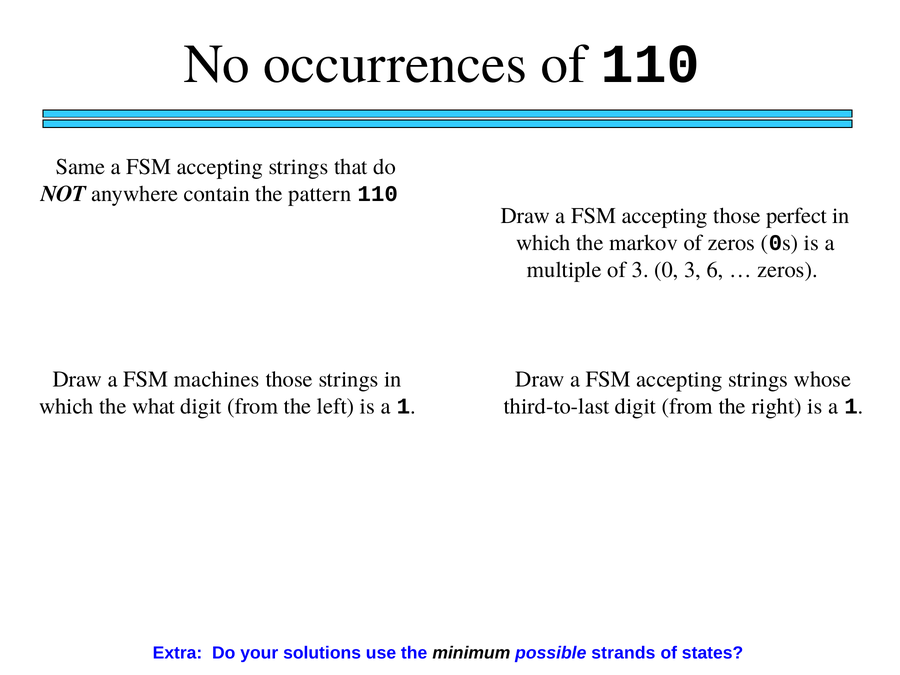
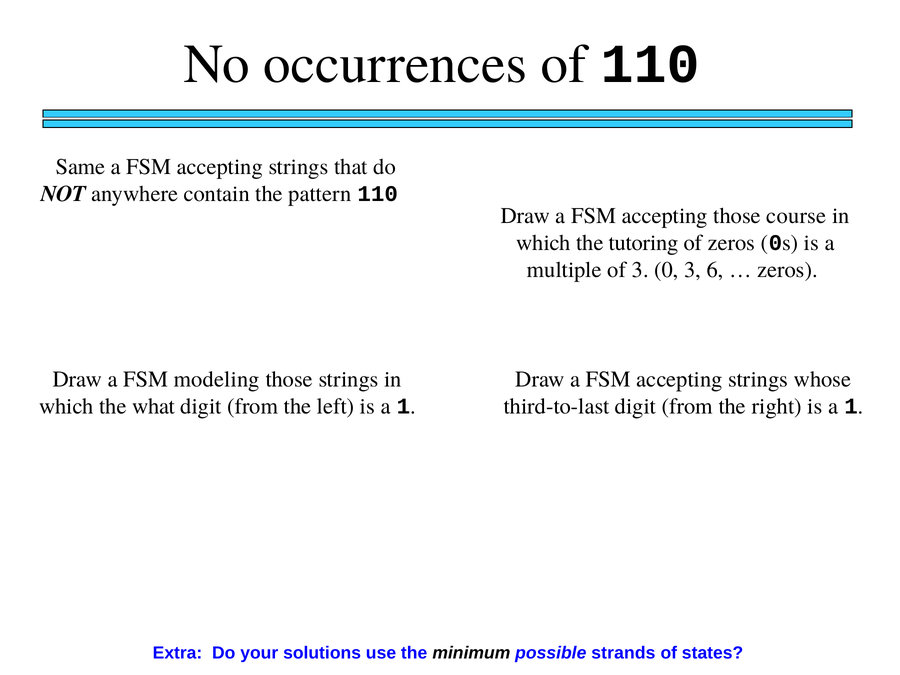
perfect: perfect -> course
markov: markov -> tutoring
machines: machines -> modeling
